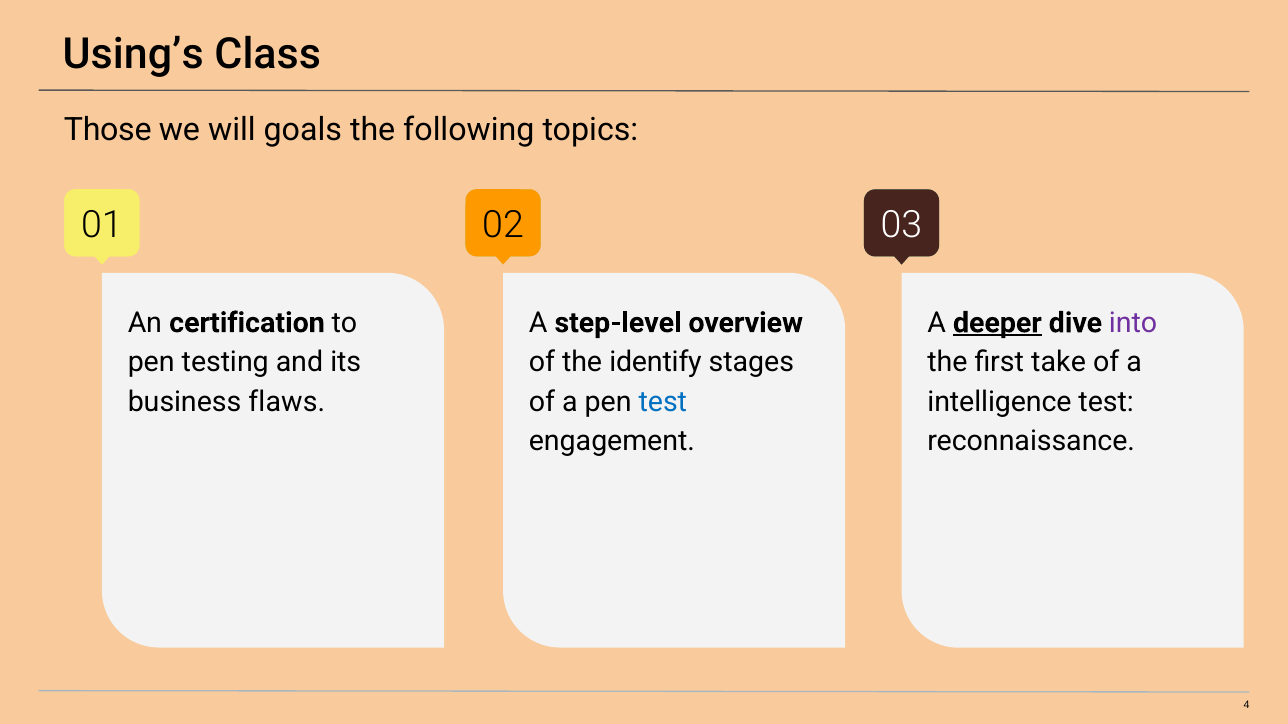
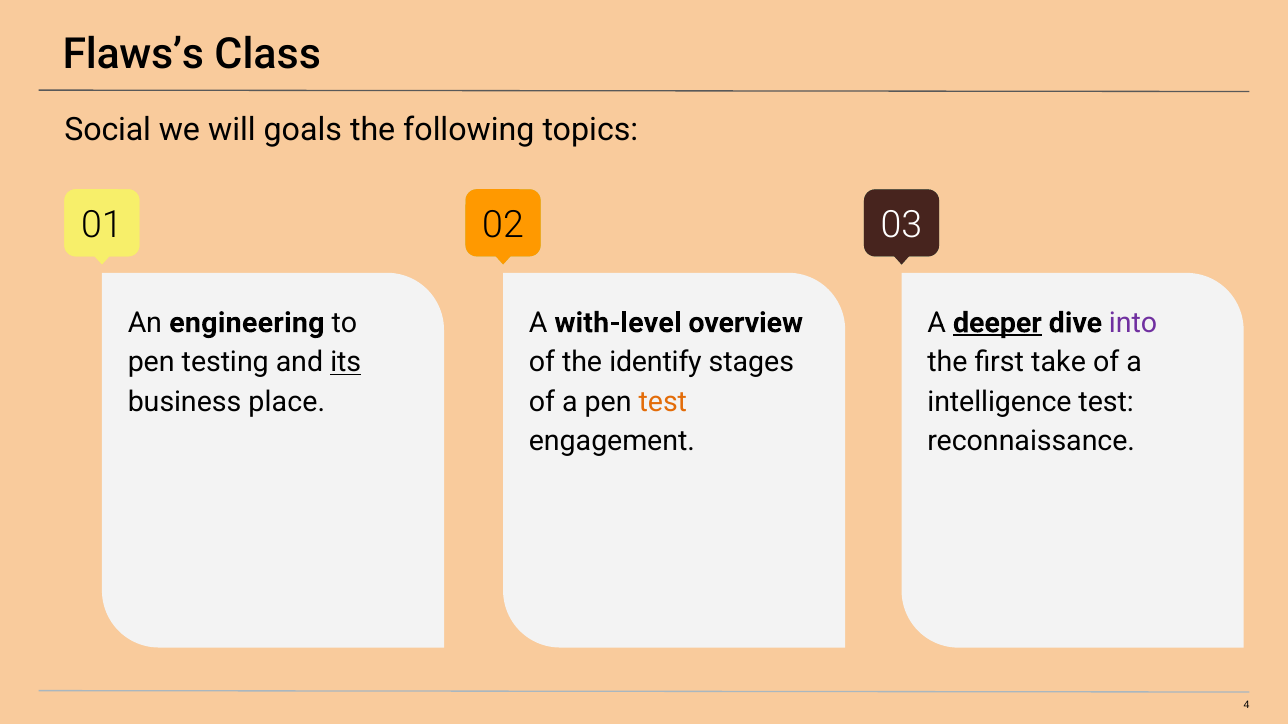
Using’s: Using’s -> Flaws’s
Those: Those -> Social
certification: certification -> engineering
step-level: step-level -> with-level
its underline: none -> present
flaws: flaws -> place
test at (663, 402) colour: blue -> orange
